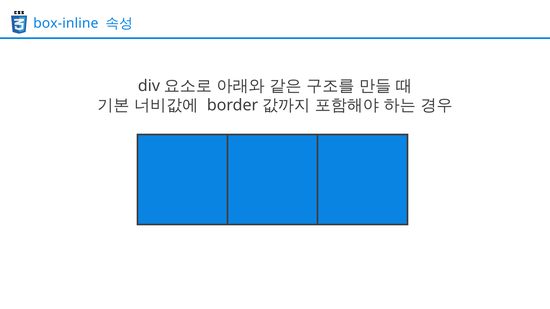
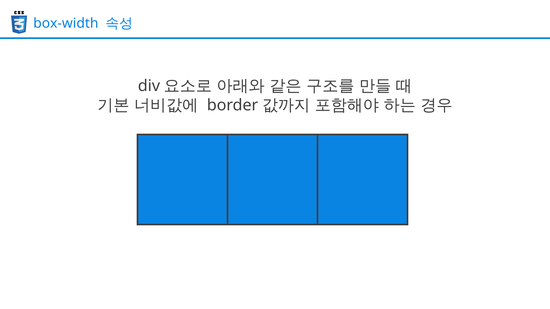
box-inline: box-inline -> box-width
